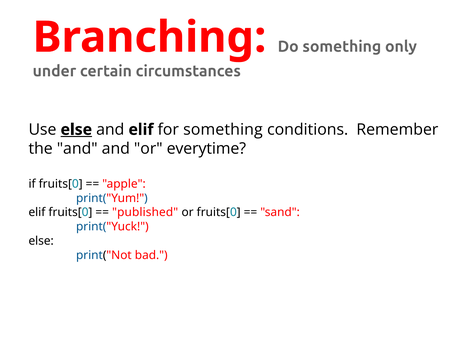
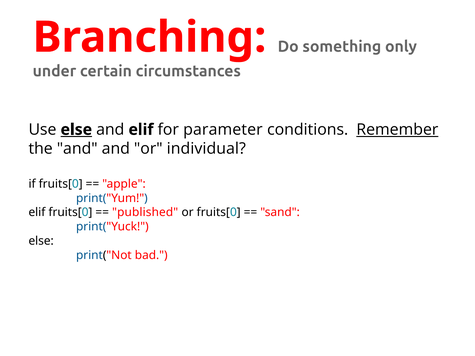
for something: something -> parameter
Remember underline: none -> present
everytime: everytime -> individual
